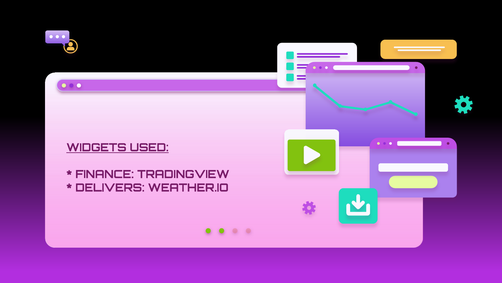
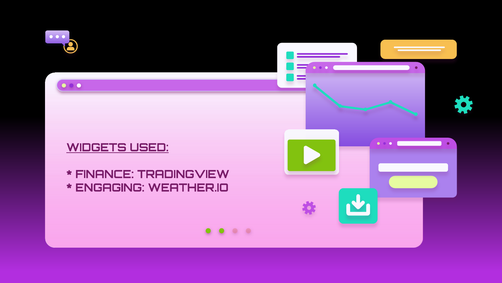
DELIVERS: DELIVERS -> ENGAGING
